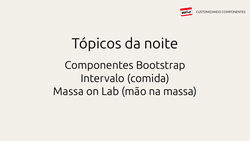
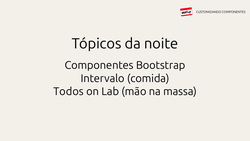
Massa at (68, 91): Massa -> Todos
